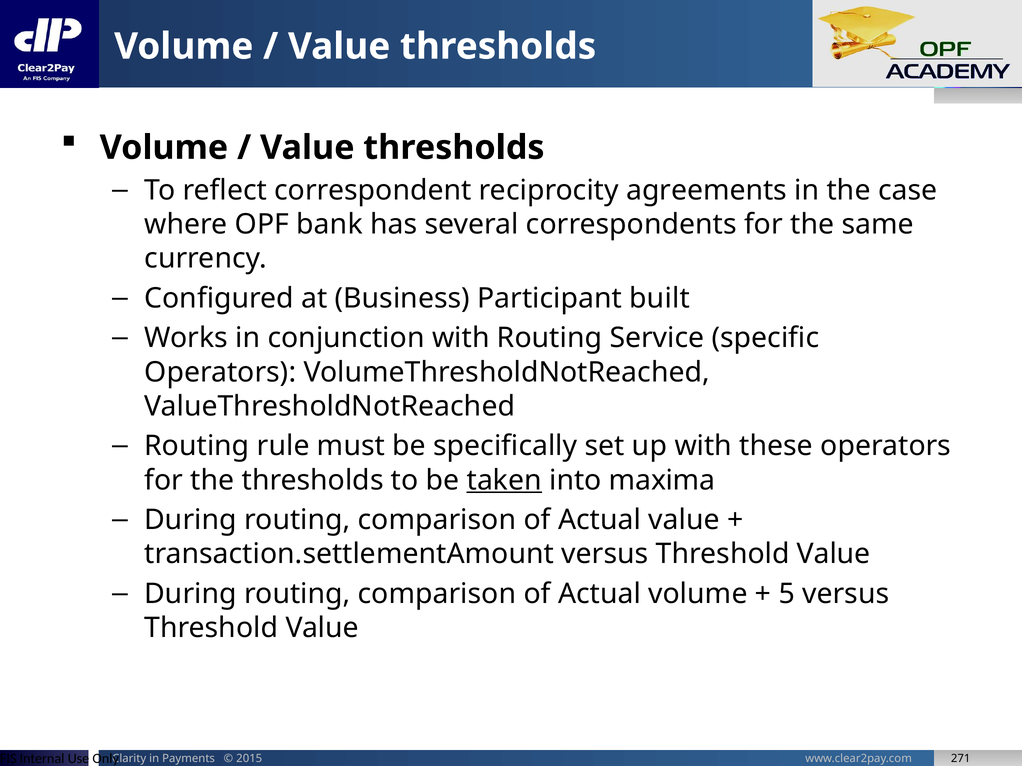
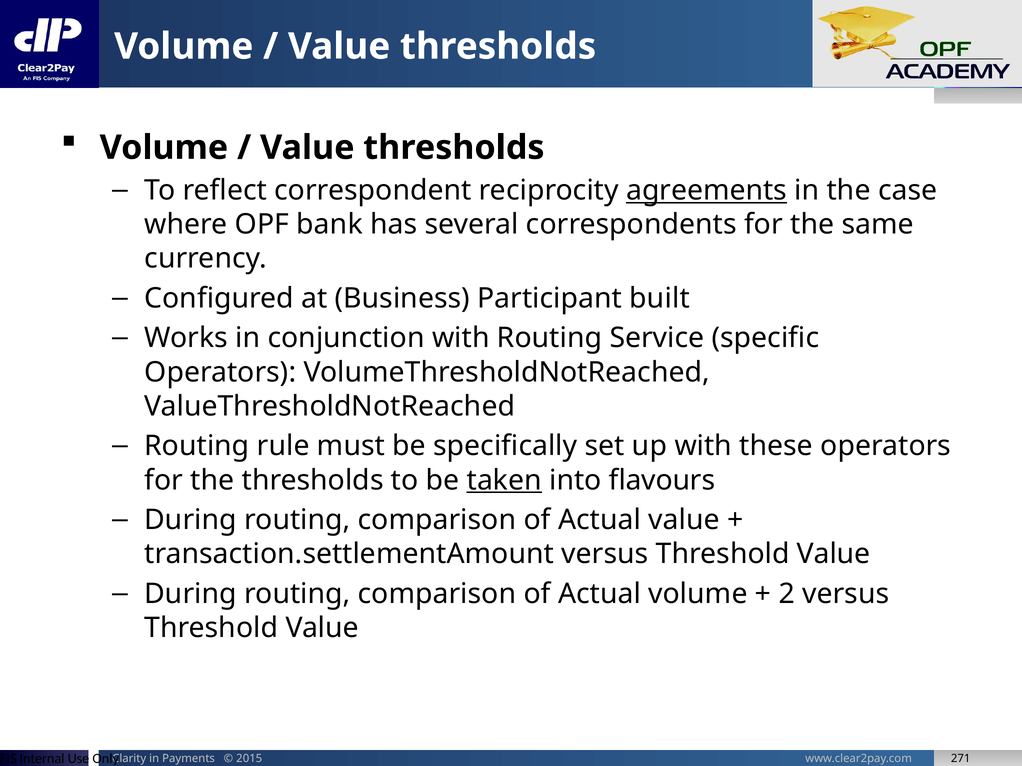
agreements underline: none -> present
maxima: maxima -> flavours
5: 5 -> 2
